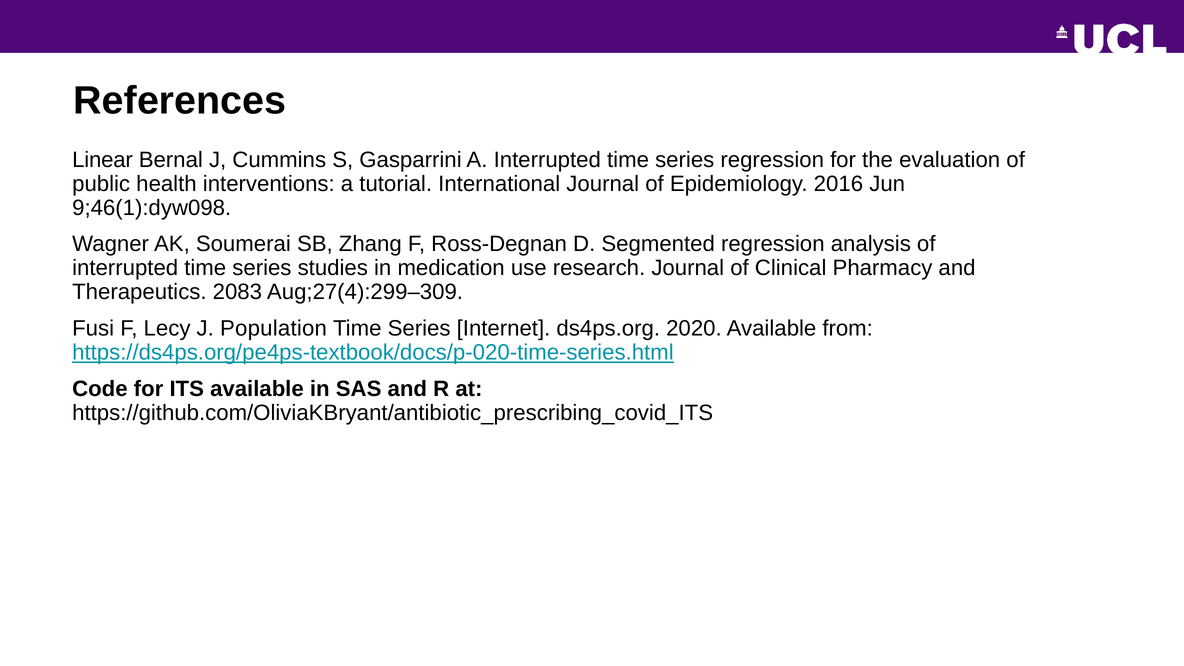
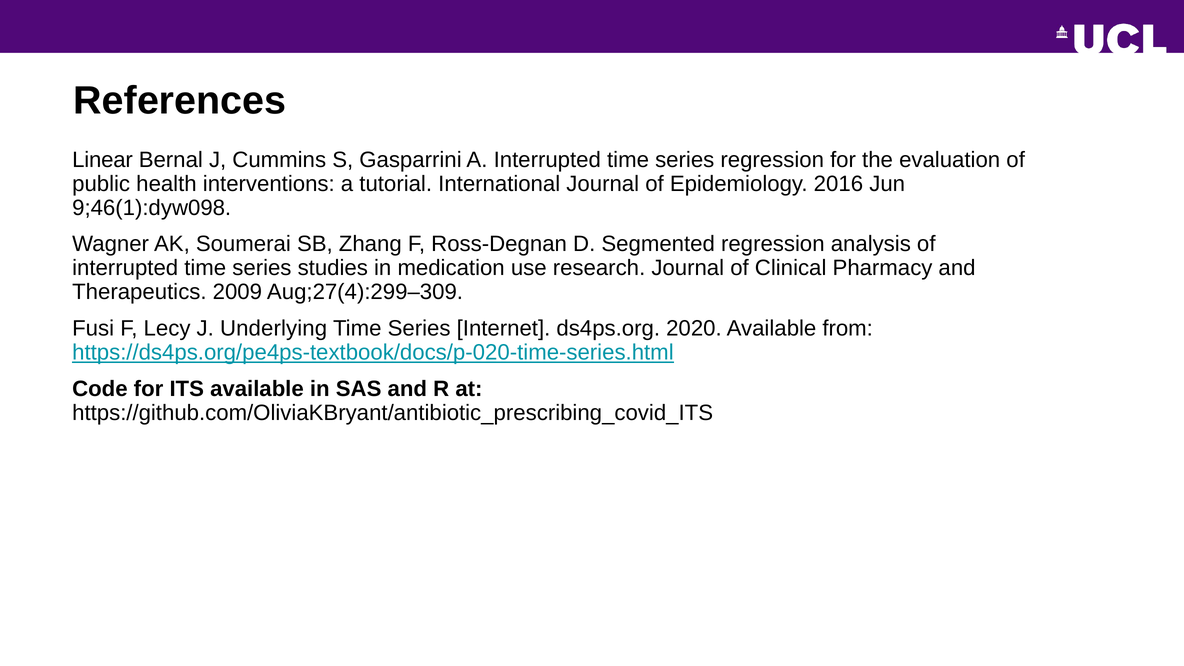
2083: 2083 -> 2009
Population: Population -> Underlying
